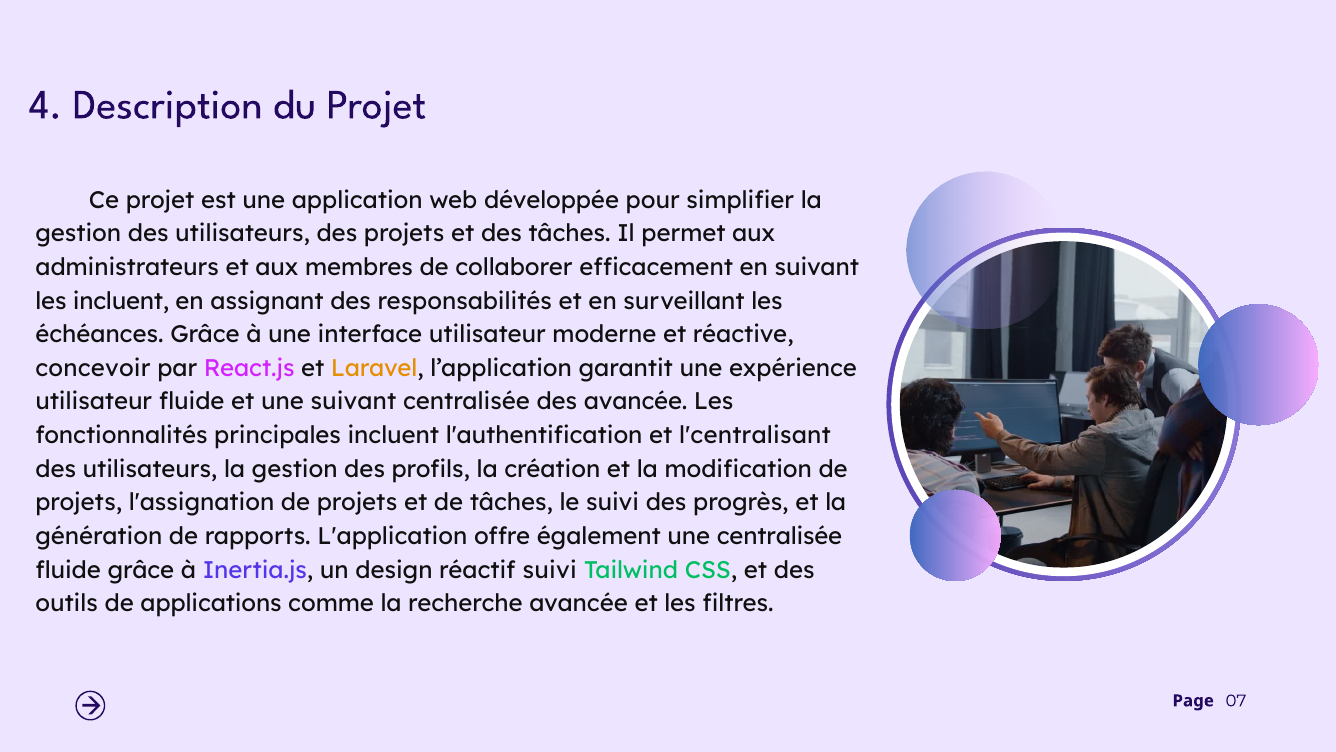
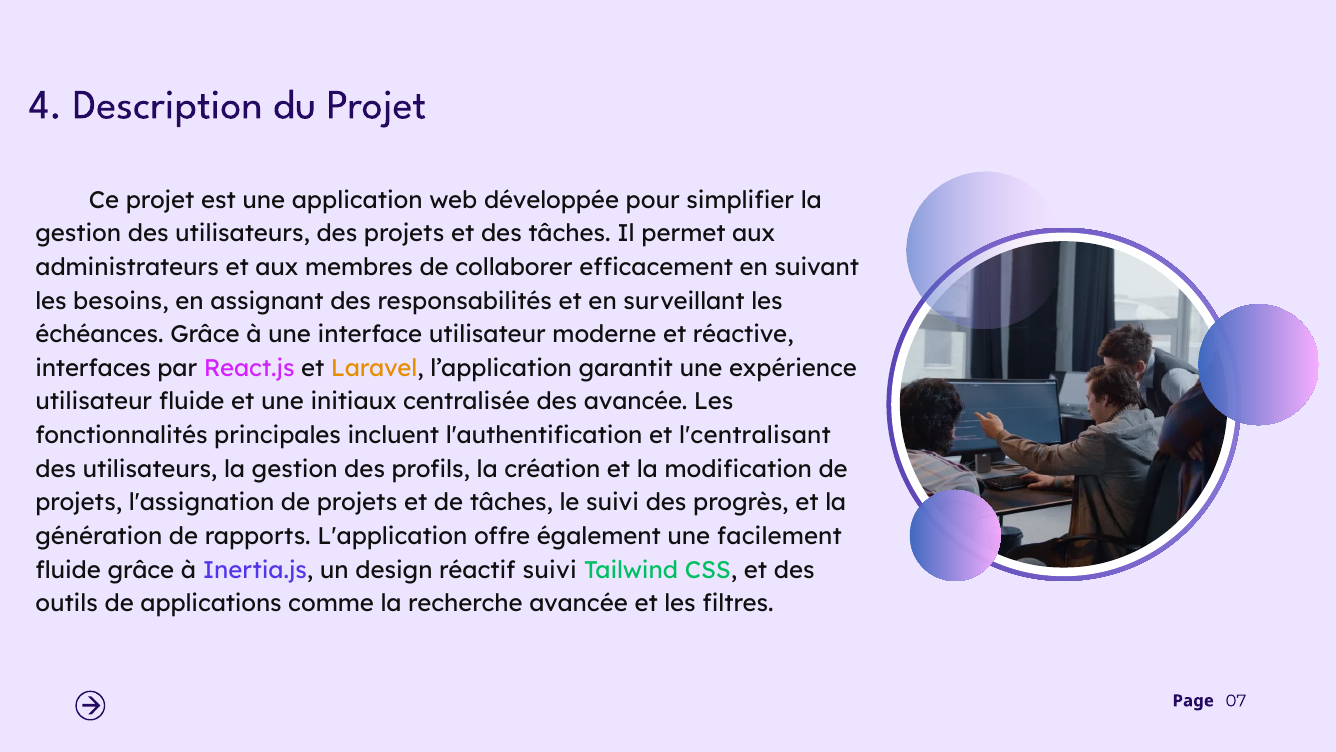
les incluent: incluent -> besoins
concevoir: concevoir -> interfaces
une suivant: suivant -> initiaux
une centralisée: centralisée -> facilement
